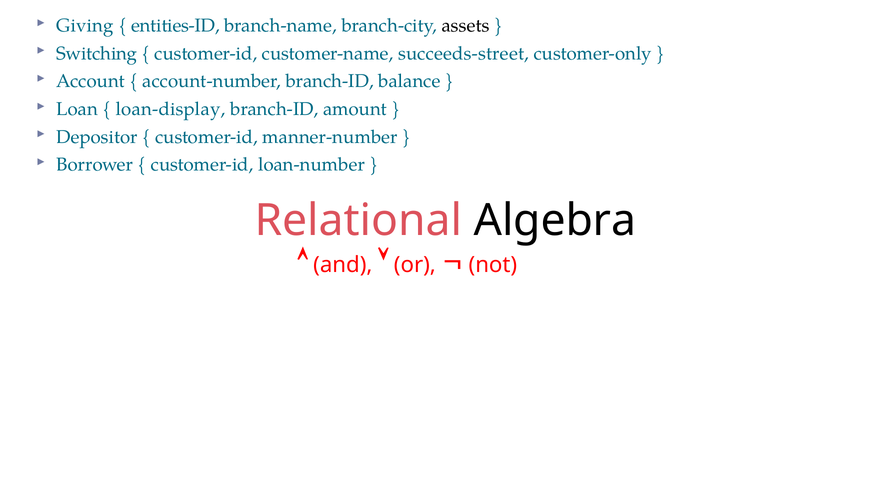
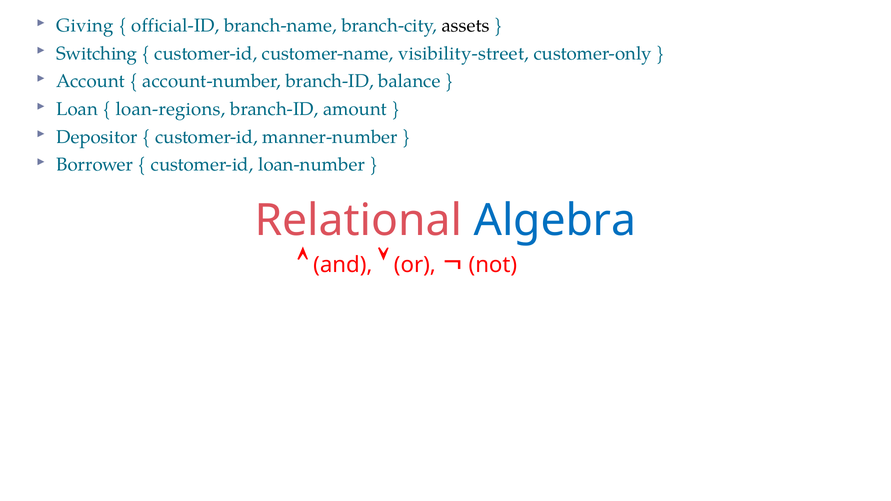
entities-ID: entities-ID -> official-ID
succeeds-street: succeeds-street -> visibility-street
loan-display: loan-display -> loan-regions
Algebra colour: black -> blue
